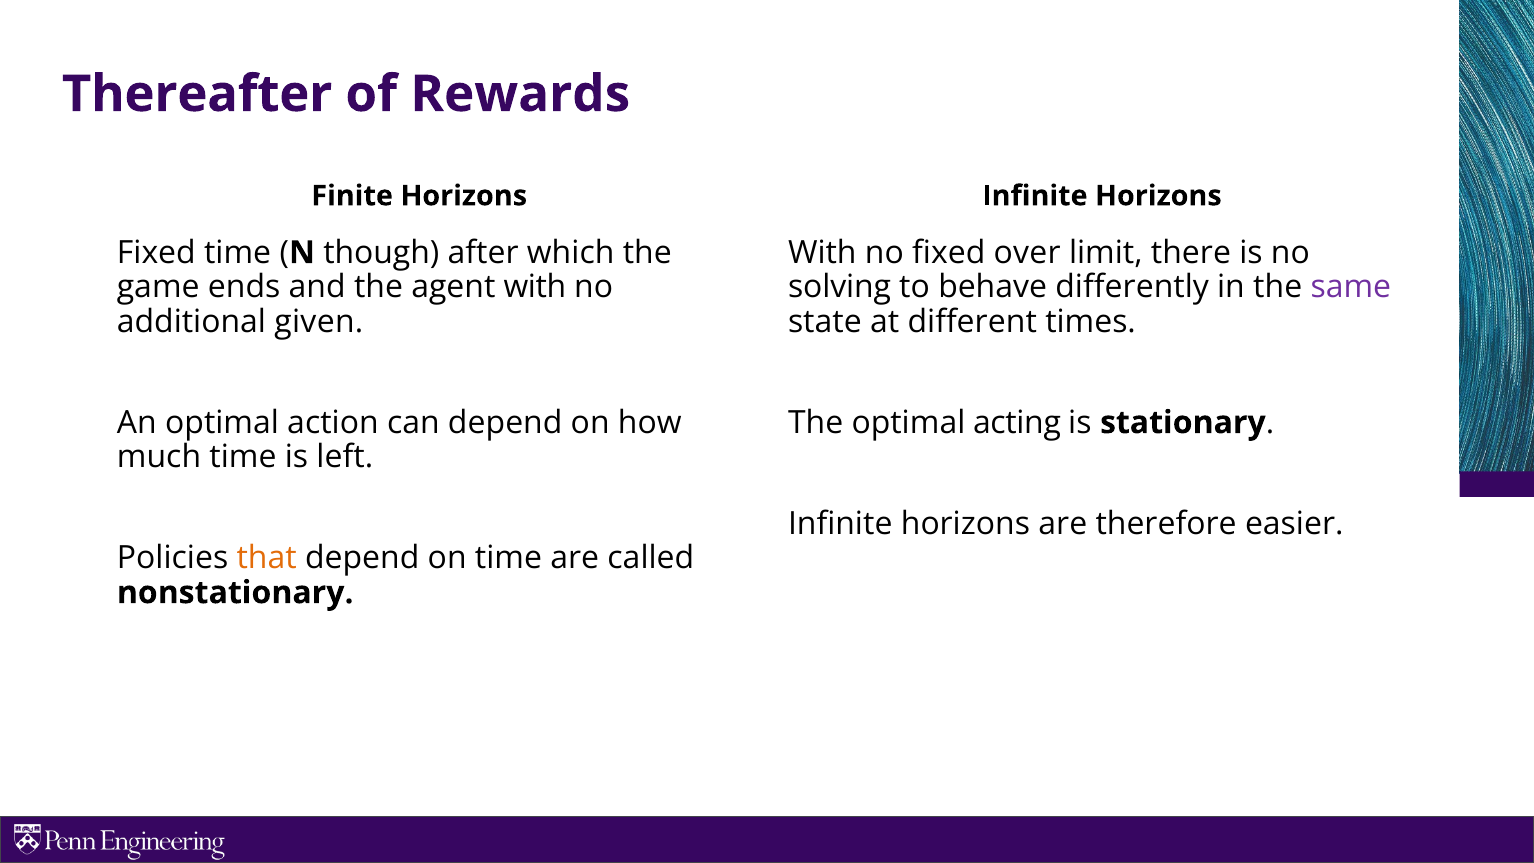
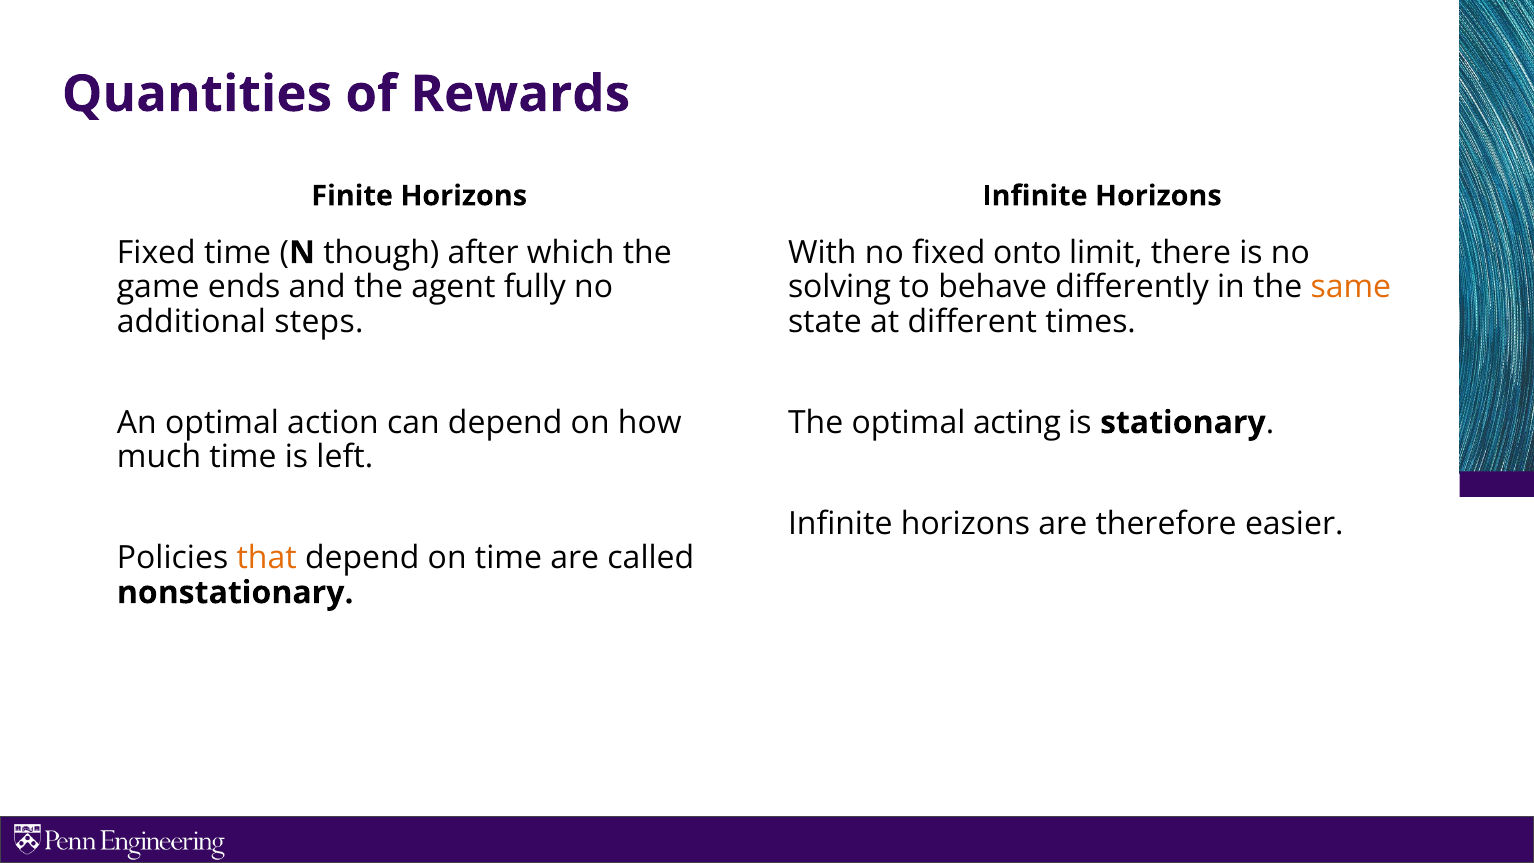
Thereafter: Thereafter -> Quantities
over: over -> onto
agent with: with -> fully
same colour: purple -> orange
given: given -> steps
